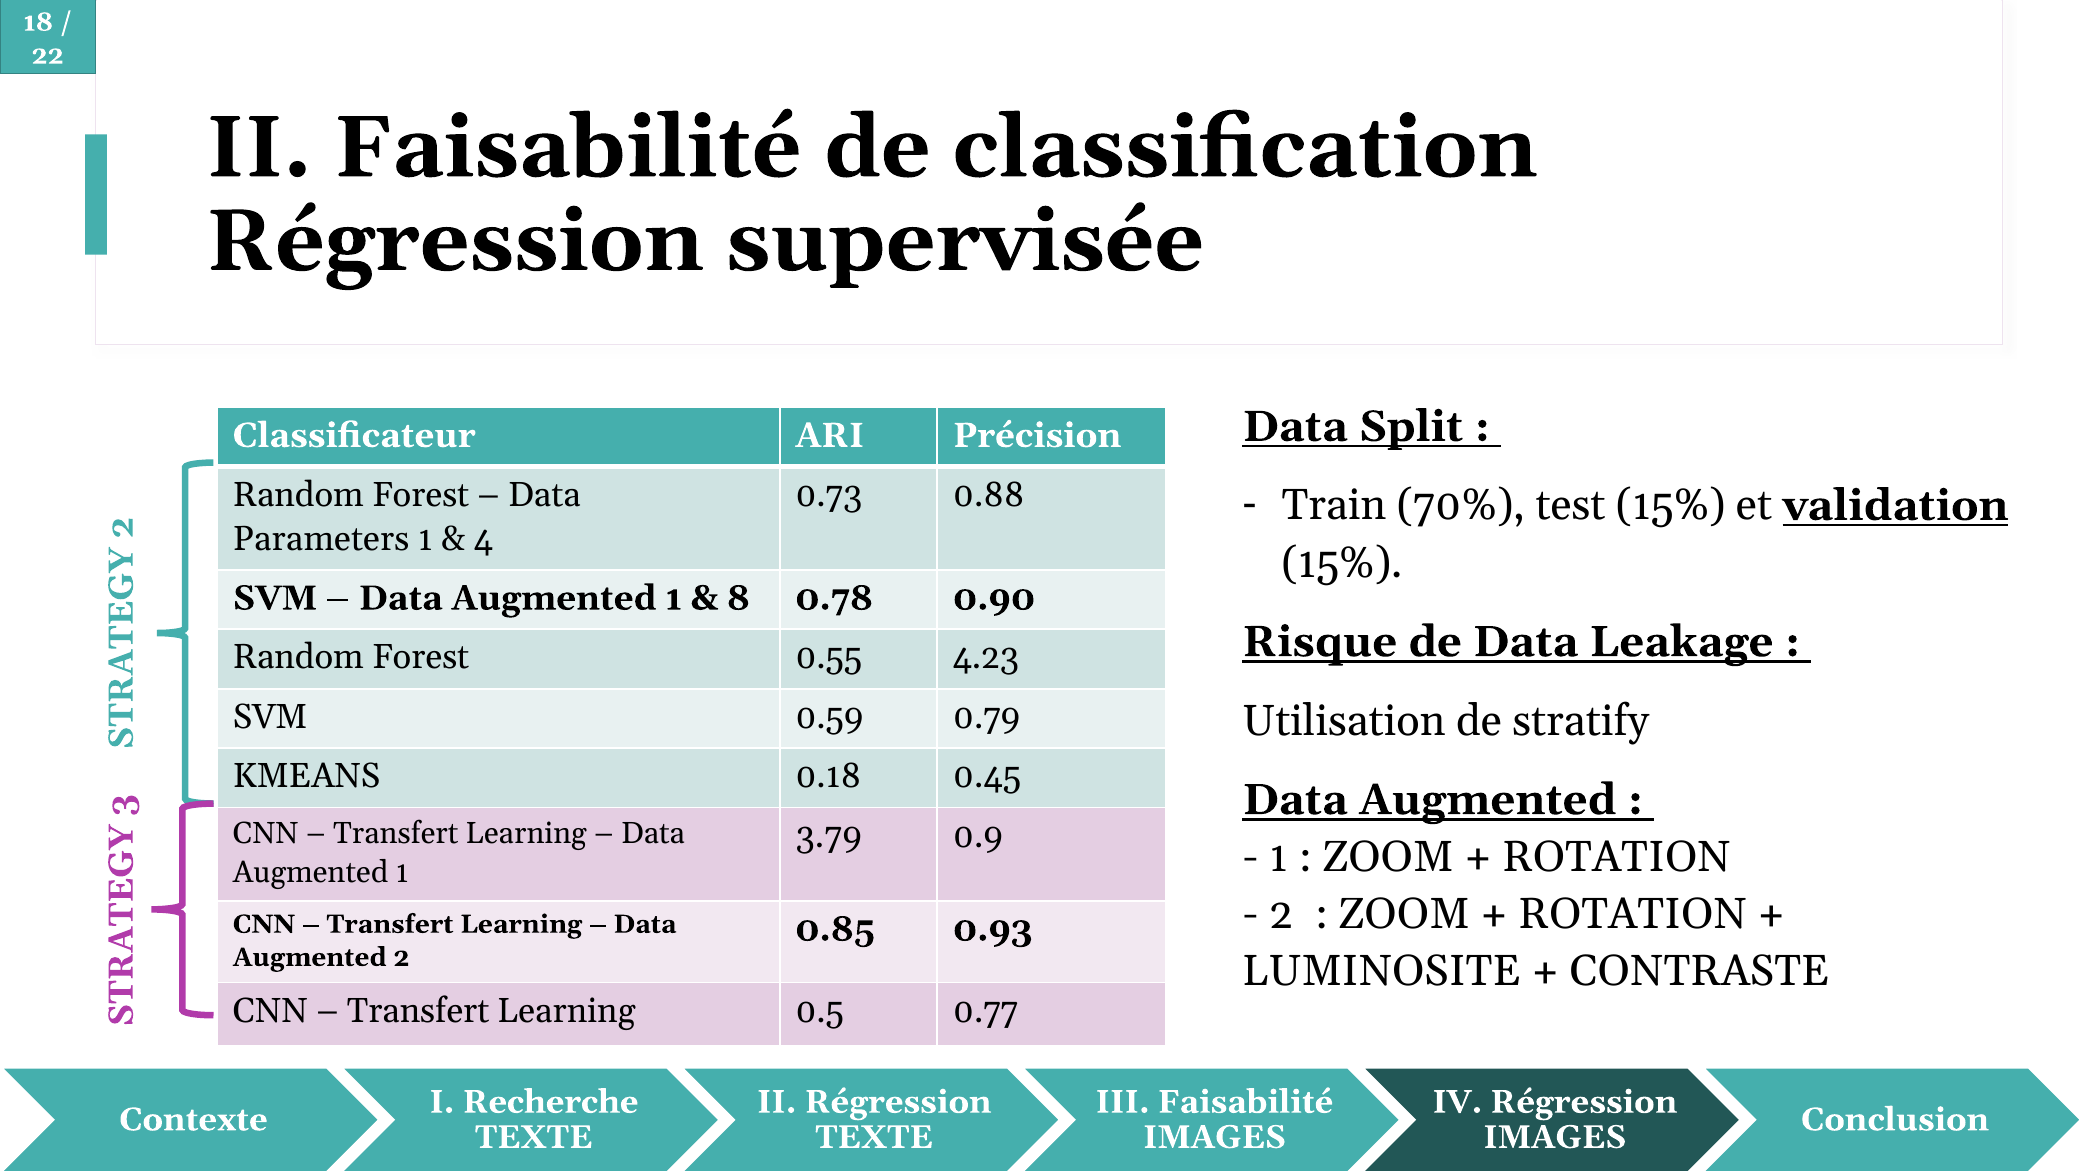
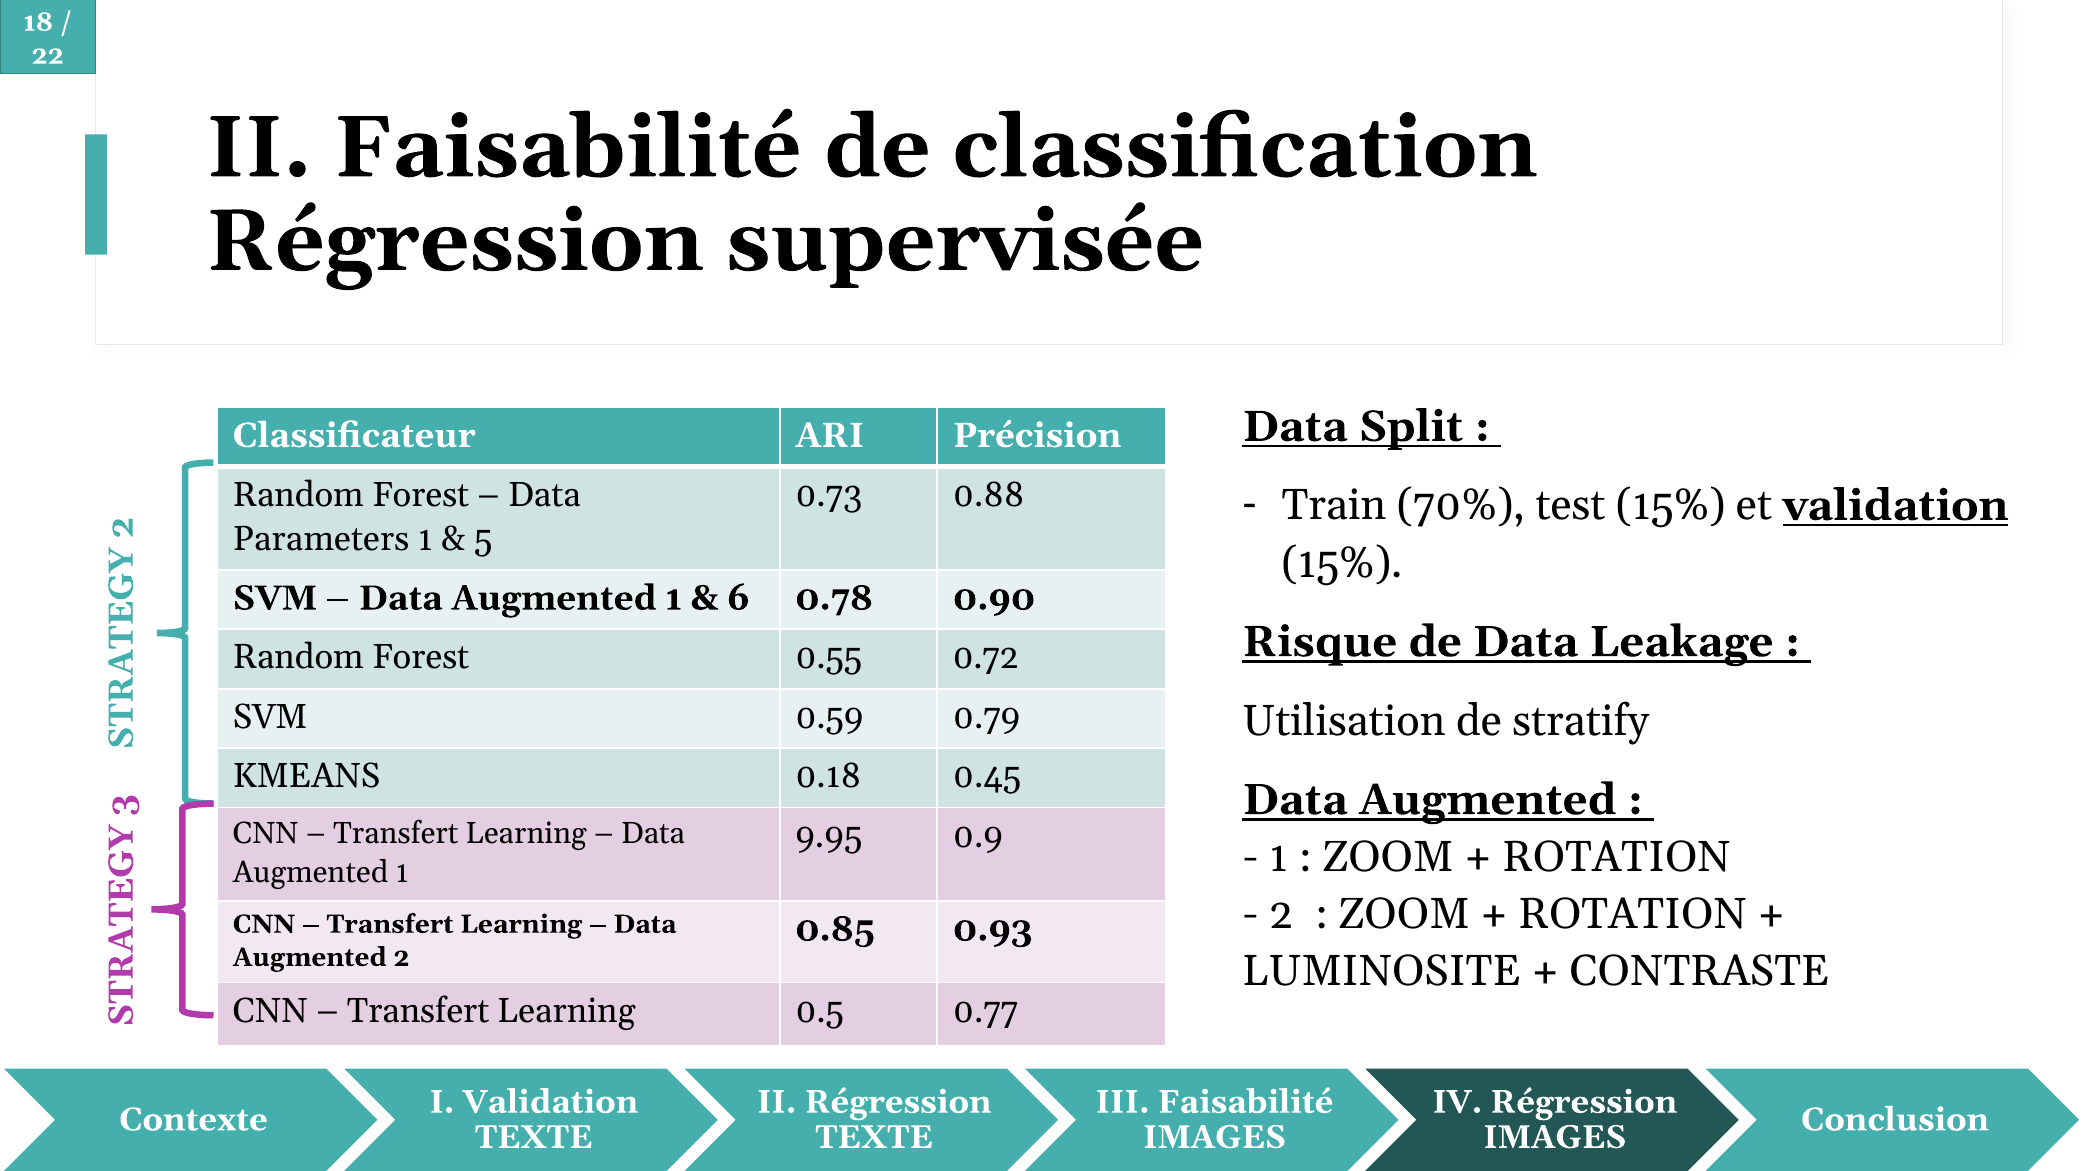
4: 4 -> 5
8: 8 -> 6
4.23: 4.23 -> 0.72
3.79: 3.79 -> 9.95
Recherche at (551, 1102): Recherche -> Validation
